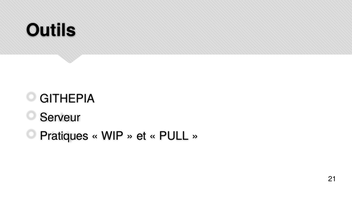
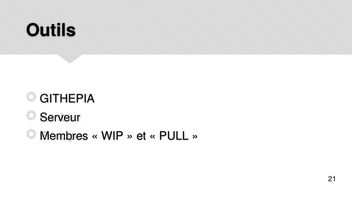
Pratiques: Pratiques -> Membres
